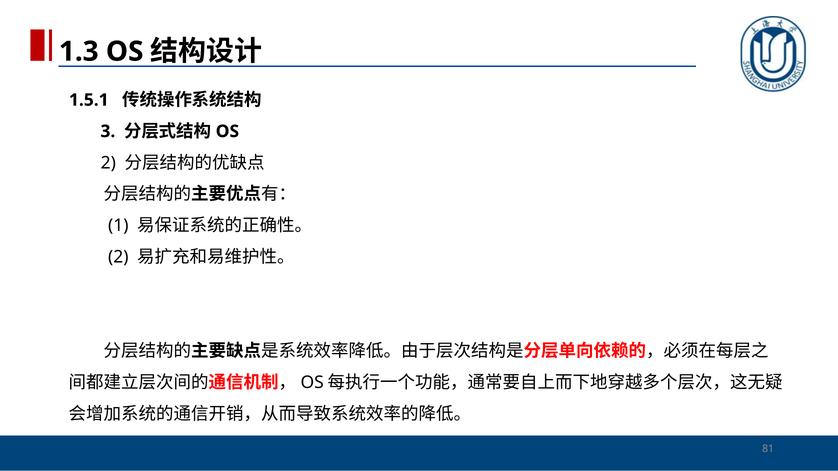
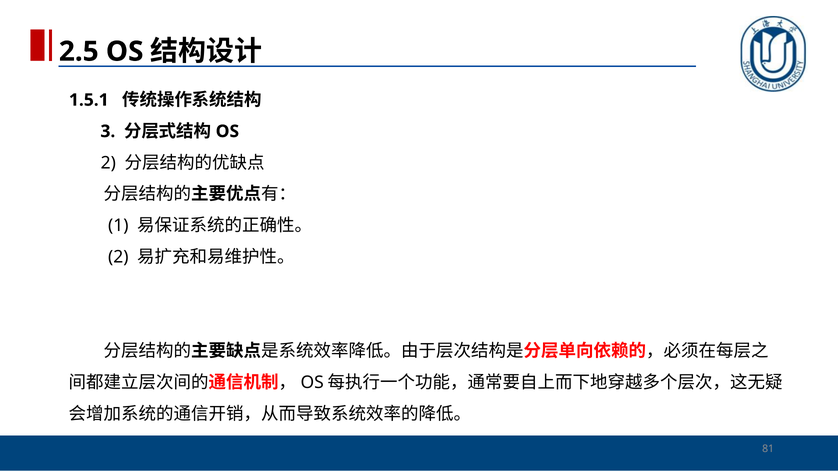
1.3: 1.3 -> 2.5
